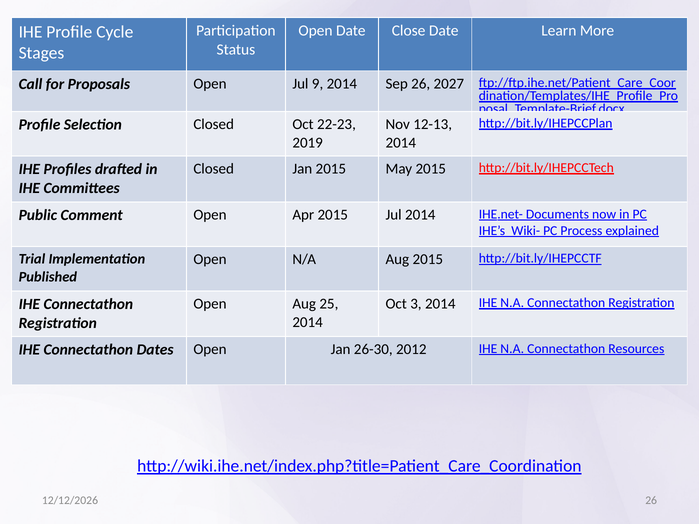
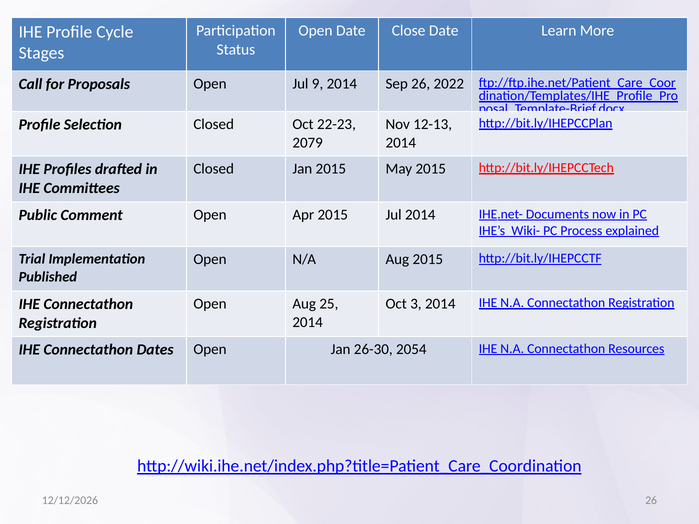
2027: 2027 -> 2022
2019: 2019 -> 2079
2012: 2012 -> 2054
